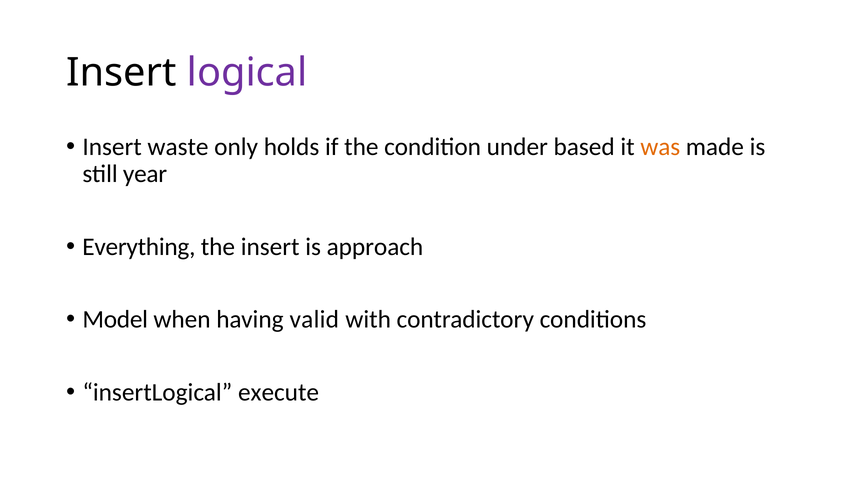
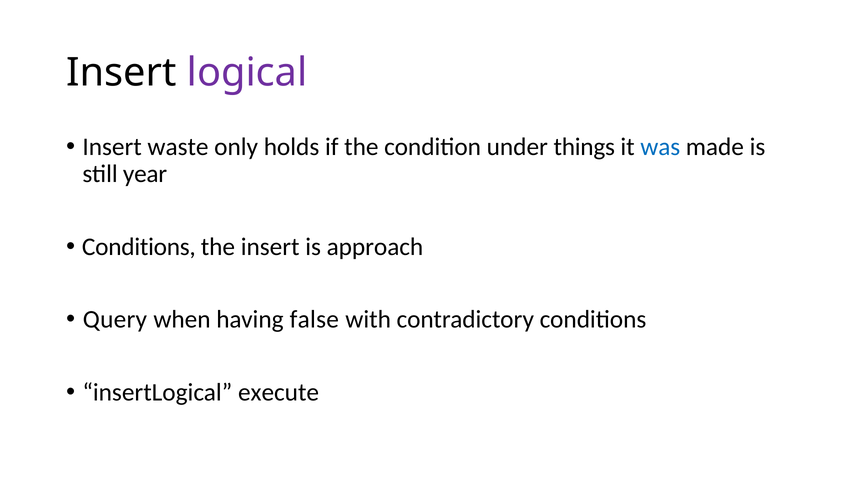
based: based -> things
was colour: orange -> blue
Everything at (139, 247): Everything -> Conditions
Model: Model -> Query
valid: valid -> false
